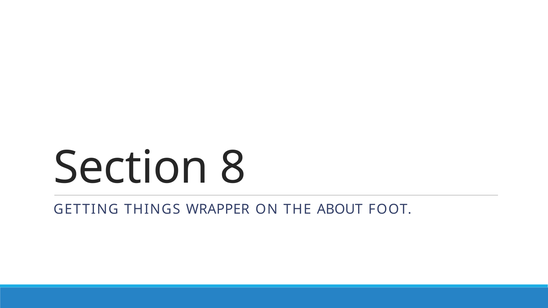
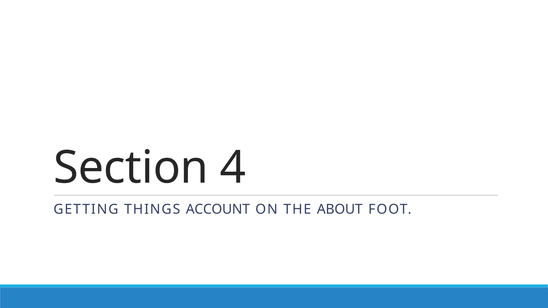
8: 8 -> 4
WRAPPER: WRAPPER -> ACCOUNT
